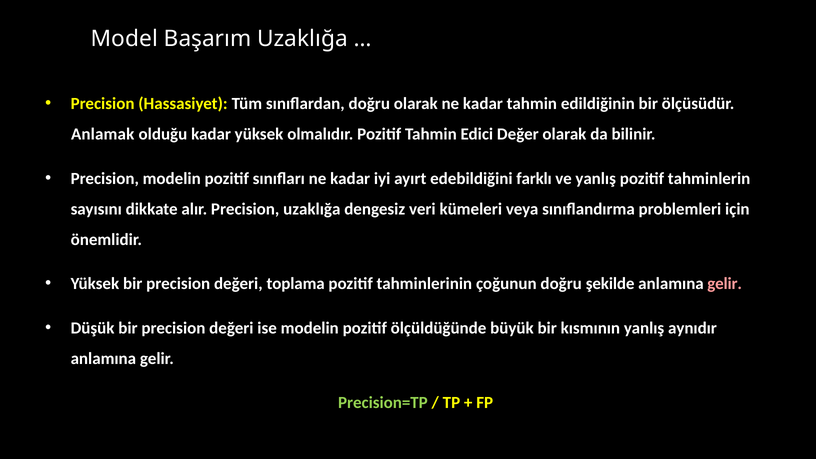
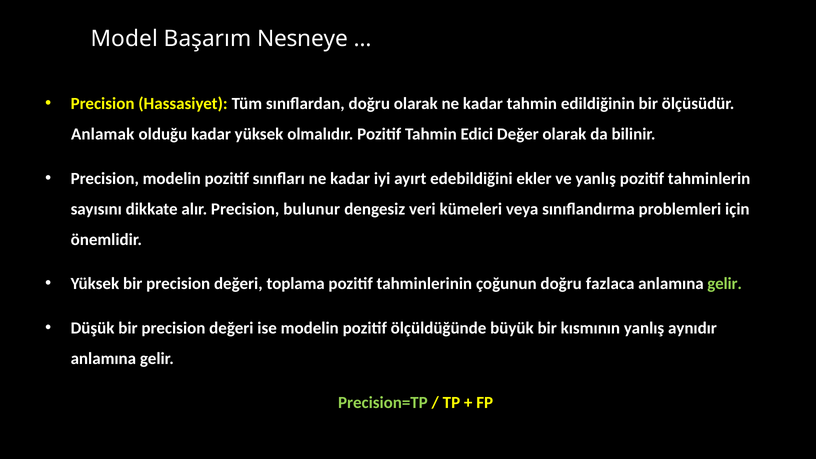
Başarım Uzaklığa: Uzaklığa -> Nesneye
farklı: farklı -> ekler
Precision uzaklığa: uzaklığa -> bulunur
şekilde: şekilde -> fazlaca
gelir at (725, 284) colour: pink -> light green
